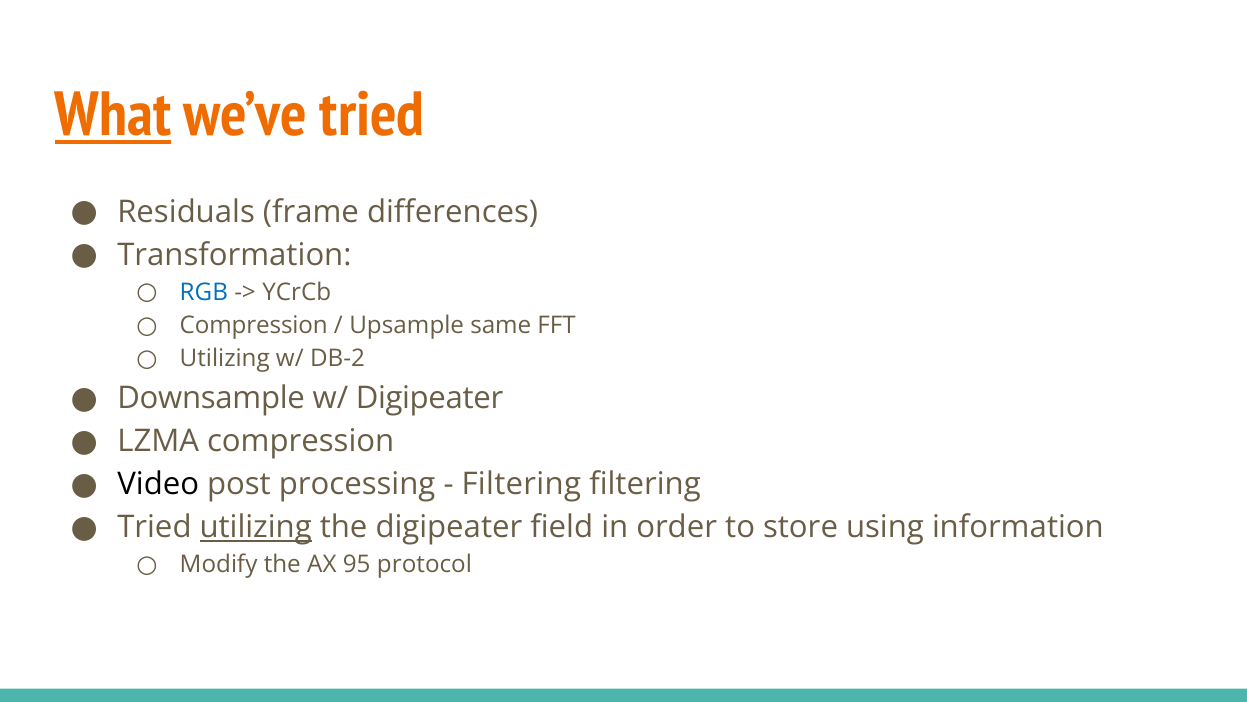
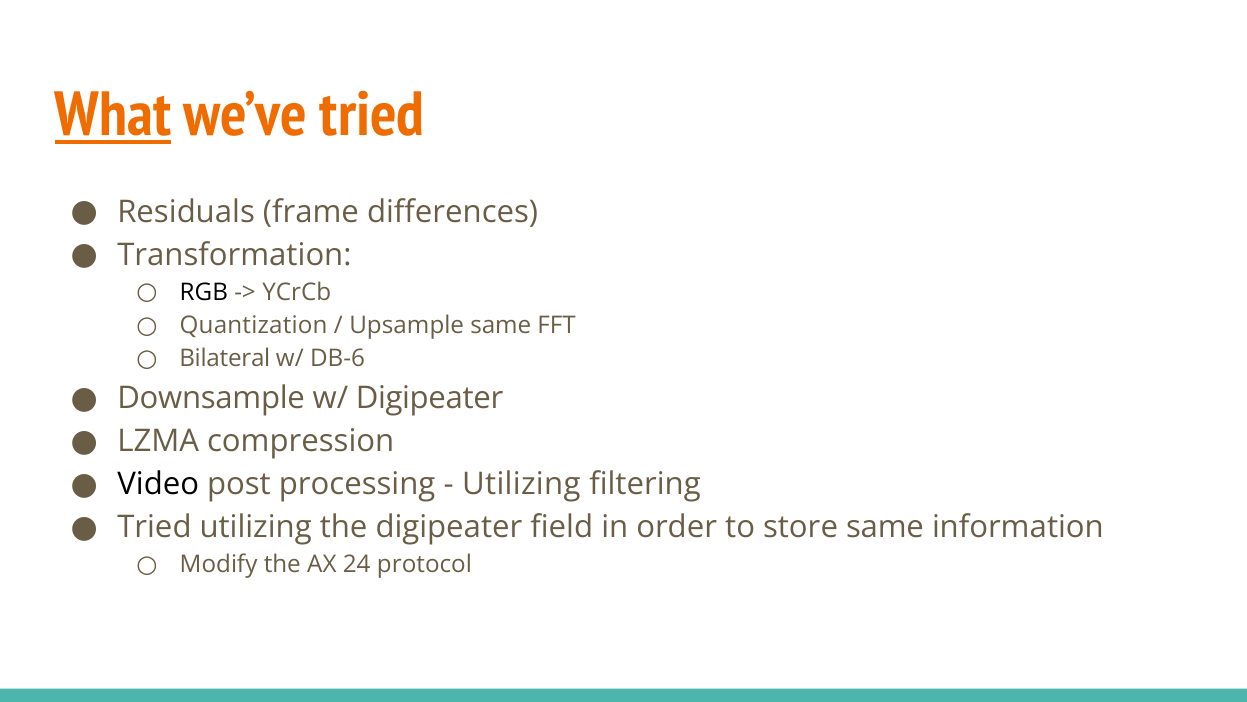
RGB colour: blue -> black
Compression at (254, 325): Compression -> Quantization
Utilizing at (225, 359): Utilizing -> Bilateral
DB-2: DB-2 -> DB-6
Filtering at (521, 484): Filtering -> Utilizing
utilizing at (256, 527) underline: present -> none
store using: using -> same
95: 95 -> 24
